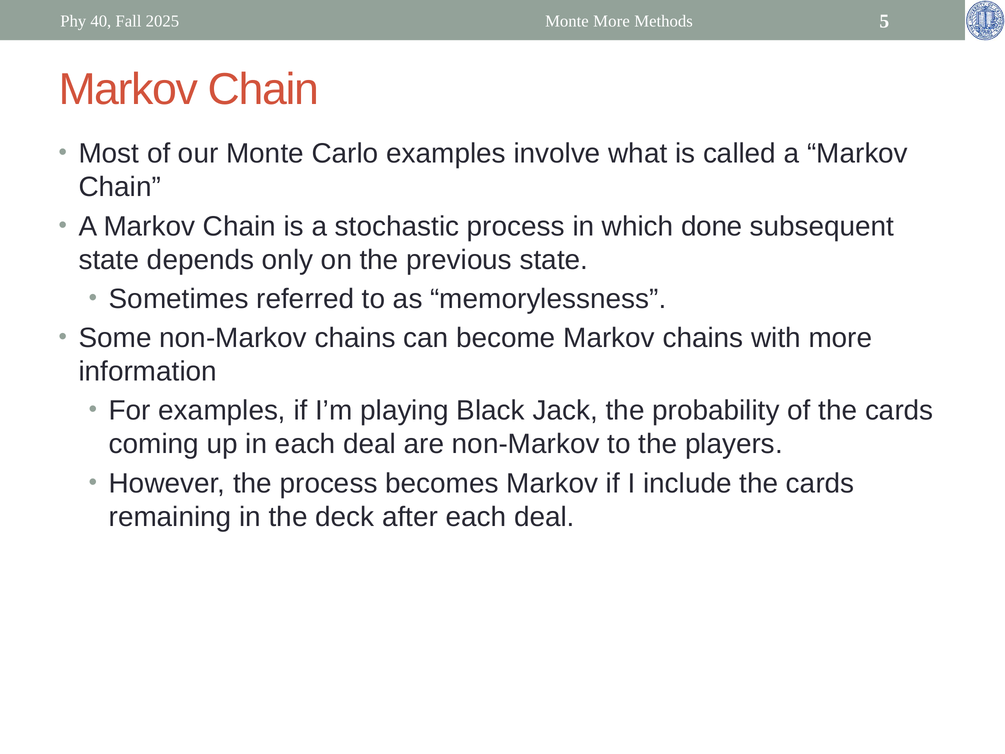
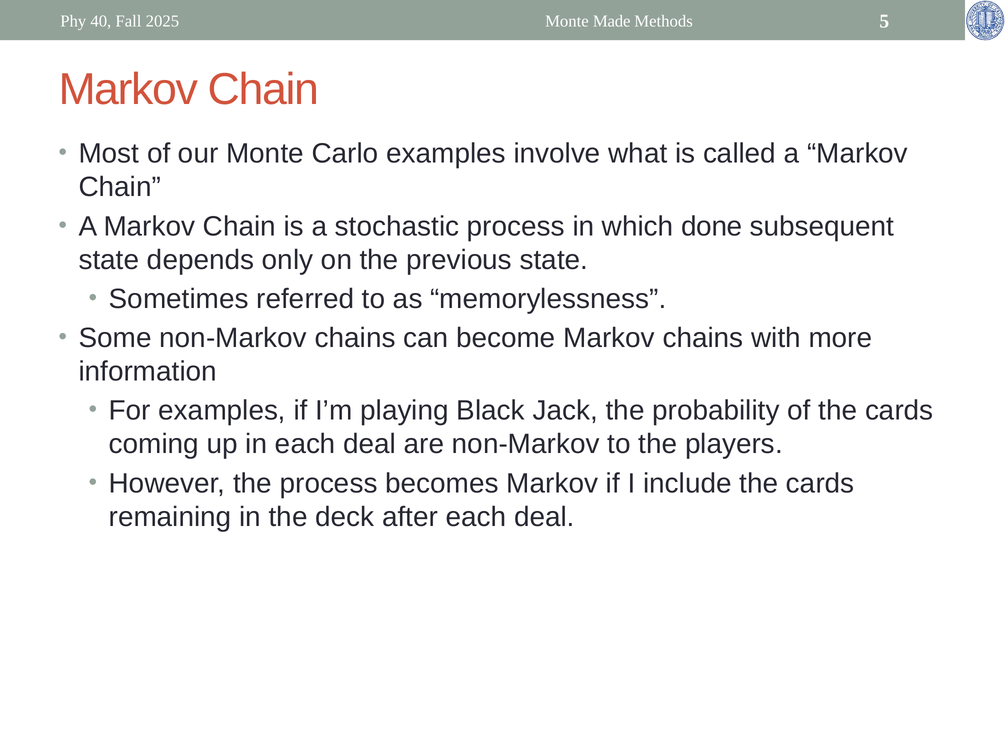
Monte More: More -> Made
